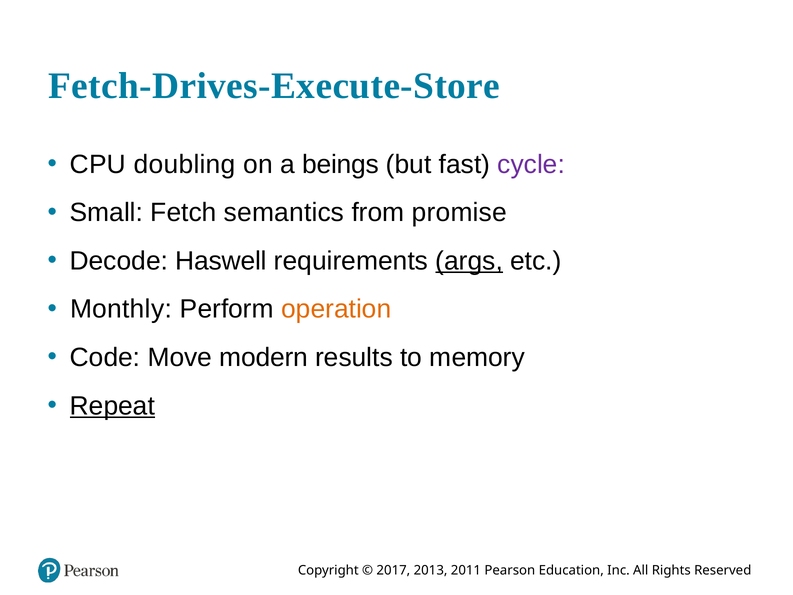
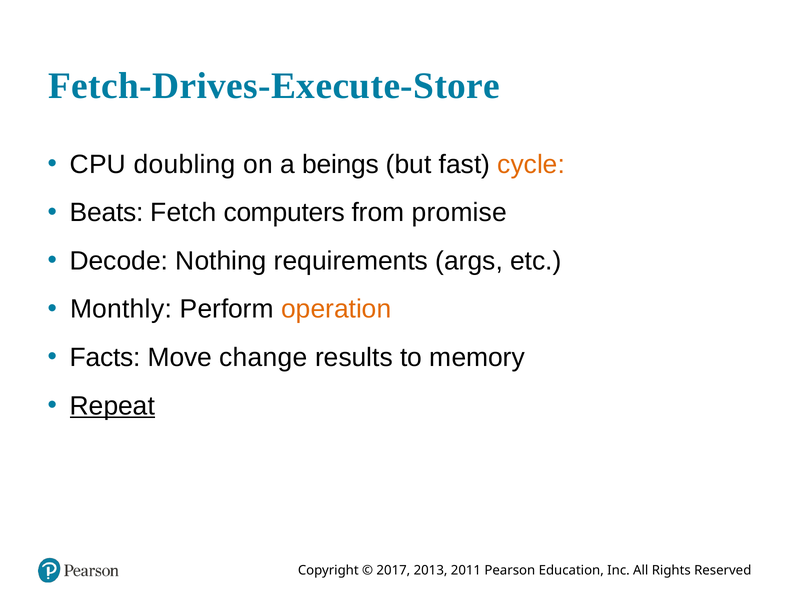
cycle colour: purple -> orange
Small: Small -> Beats
semantics: semantics -> computers
Haswell: Haswell -> Nothing
args underline: present -> none
Code: Code -> Facts
modern: modern -> change
